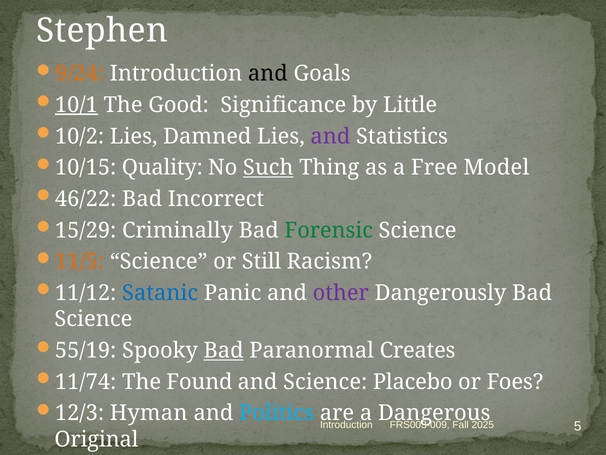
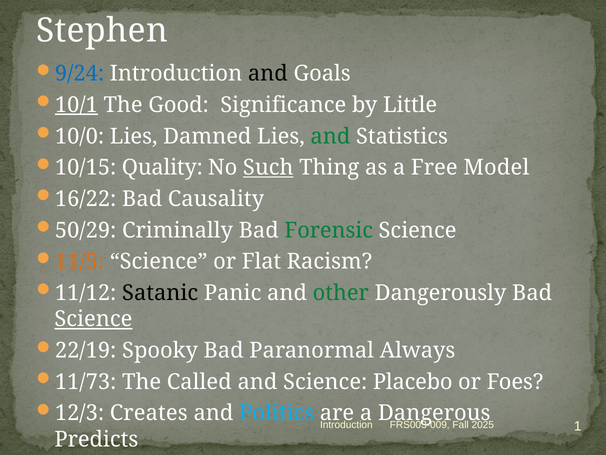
9/24 colour: orange -> blue
10/2: 10/2 -> 10/0
and at (330, 136) colour: purple -> green
46/22: 46/22 -> 16/22
Incorrect: Incorrect -> Causality
15/29: 15/29 -> 50/29
Still: Still -> Flat
Satanic colour: blue -> black
other colour: purple -> green
Science at (93, 319) underline: none -> present
55/19: 55/19 -> 22/19
Bad at (224, 350) underline: present -> none
Creates: Creates -> Always
11/74: 11/74 -> 11/73
Found: Found -> Called
Hyman: Hyman -> Creates
5: 5 -> 1
Original: Original -> Predicts
